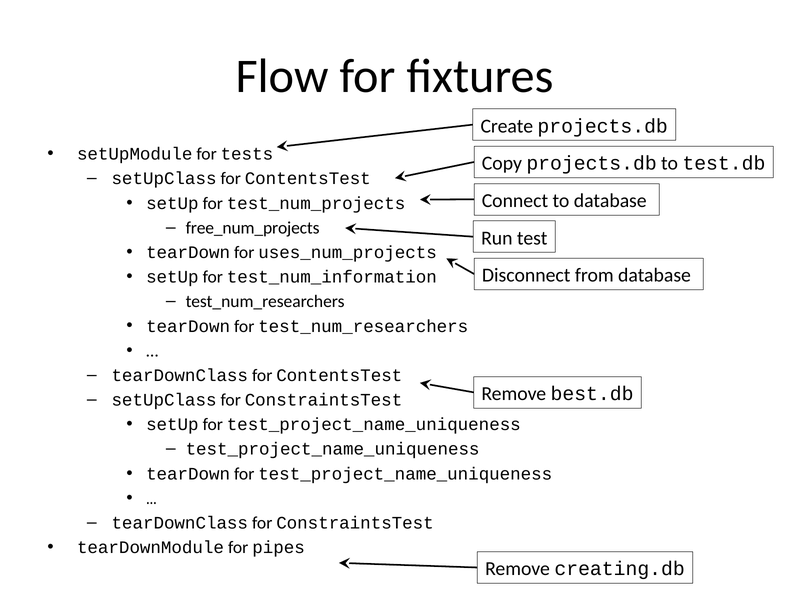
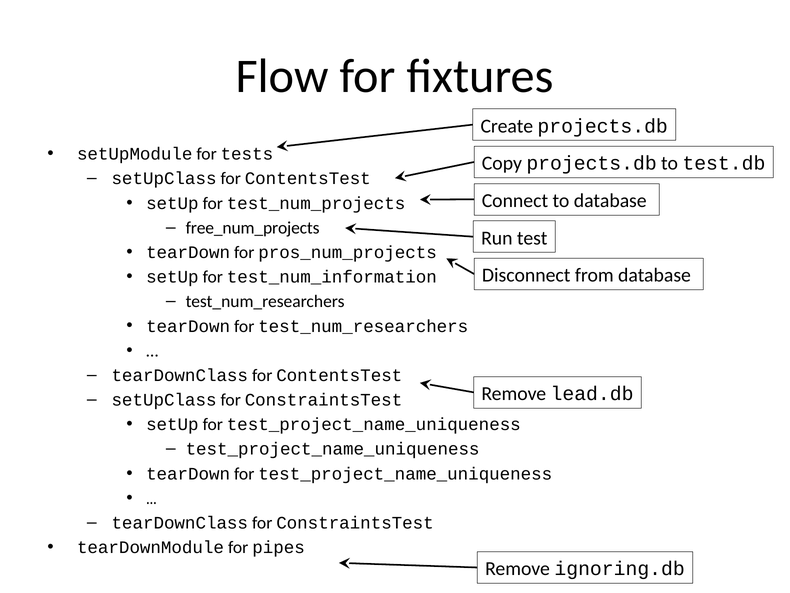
uses_num_projects: uses_num_projects -> pros_num_projects
best.db: best.db -> lead.db
creating.db: creating.db -> ignoring.db
